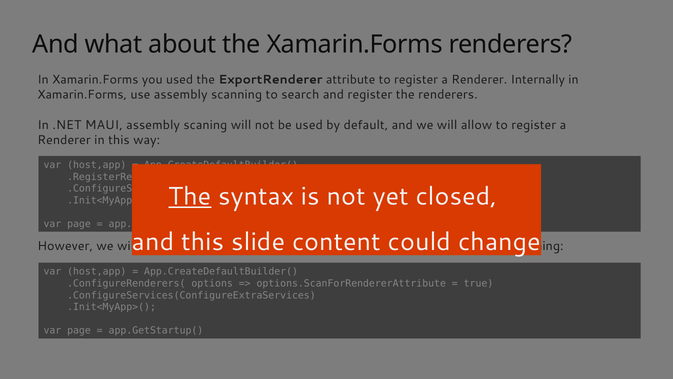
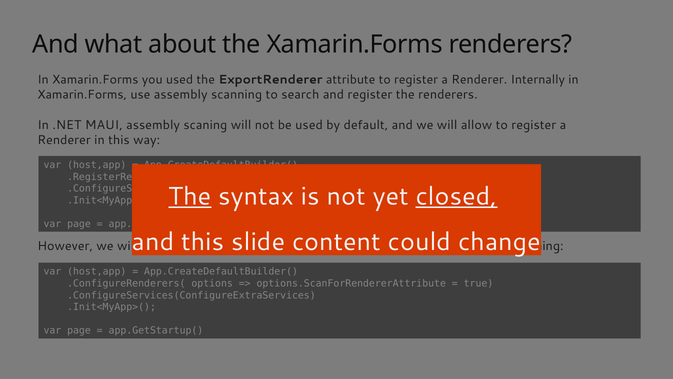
closed underline: none -> present
